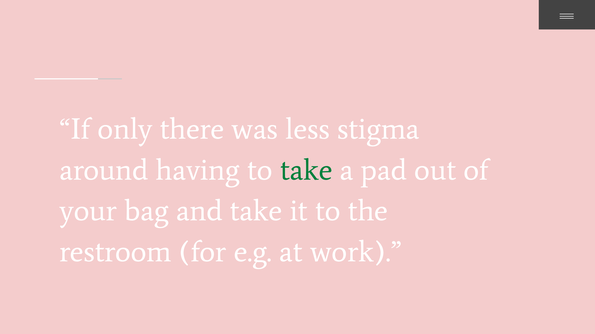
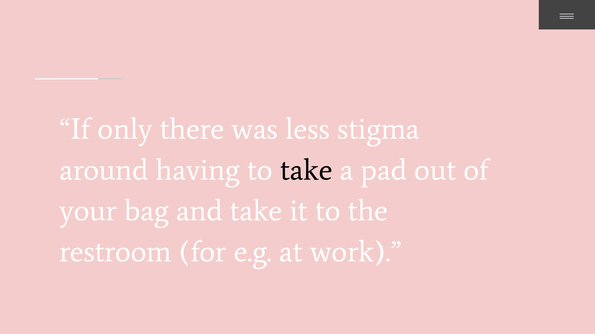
take at (306, 170) colour: green -> black
